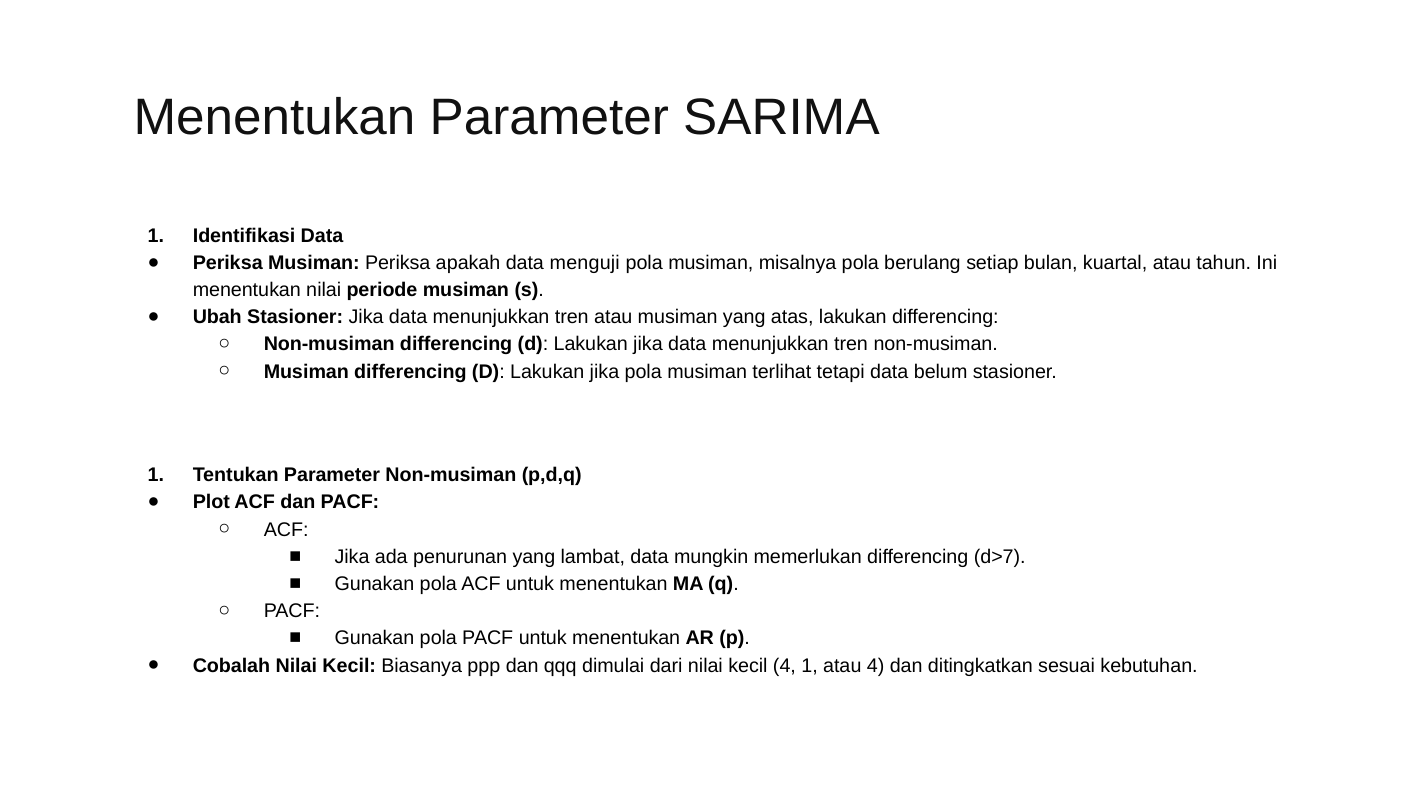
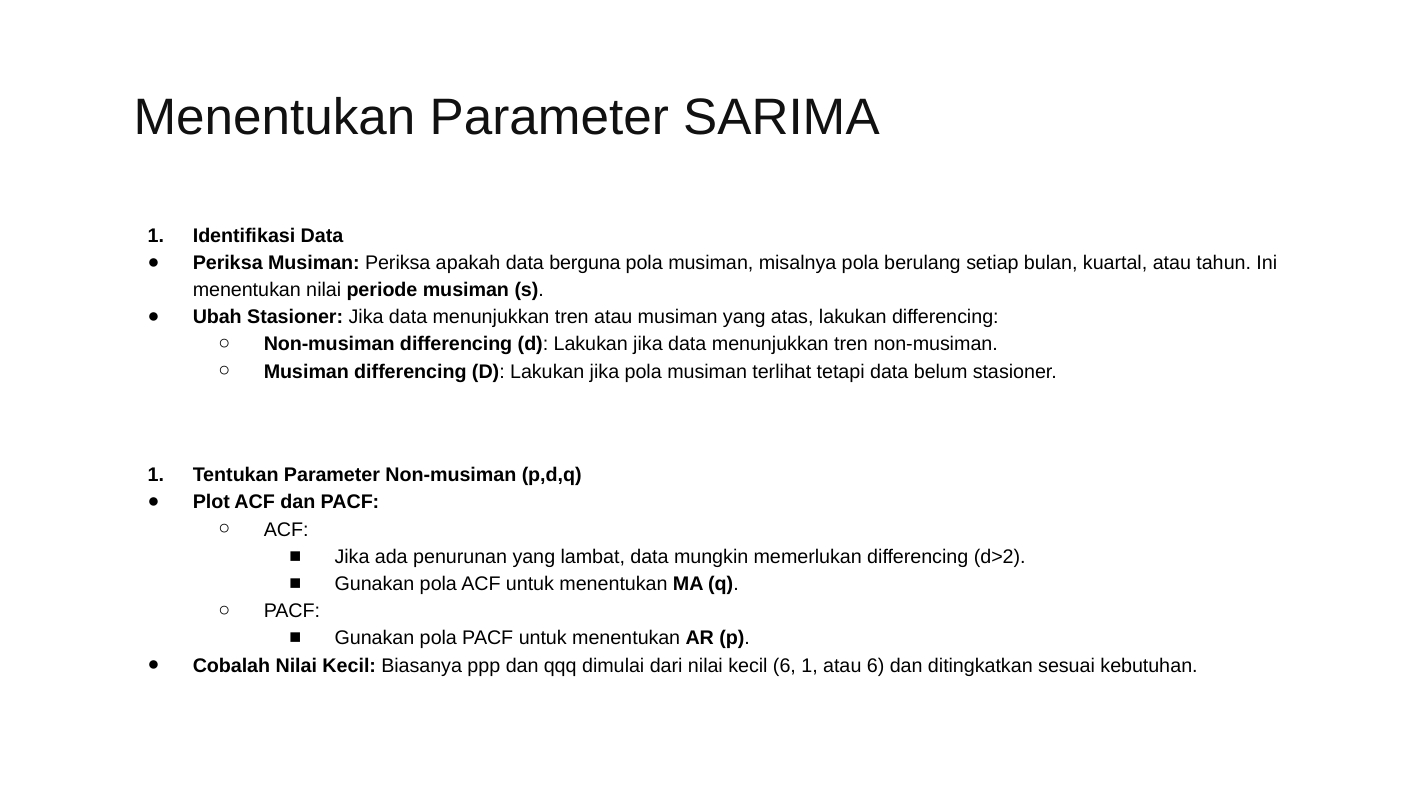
menguji: menguji -> berguna
d>7: d>7 -> d>2
kecil 4: 4 -> 6
atau 4: 4 -> 6
